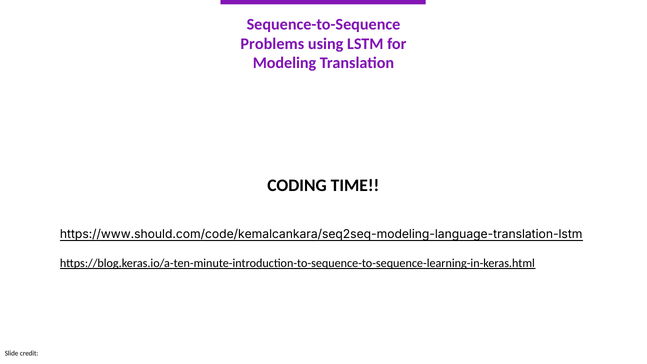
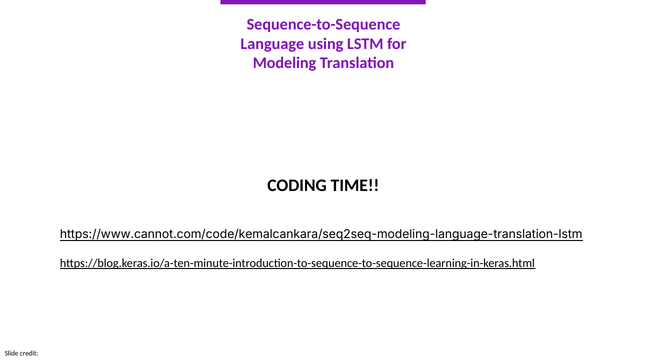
Problems: Problems -> Language
https://www.should.com/code/kemalcankara/seq2seq-modeling-language-translation-lstm: https://www.should.com/code/kemalcankara/seq2seq-modeling-language-translation-lstm -> https://www.cannot.com/code/kemalcankara/seq2seq-modeling-language-translation-lstm
